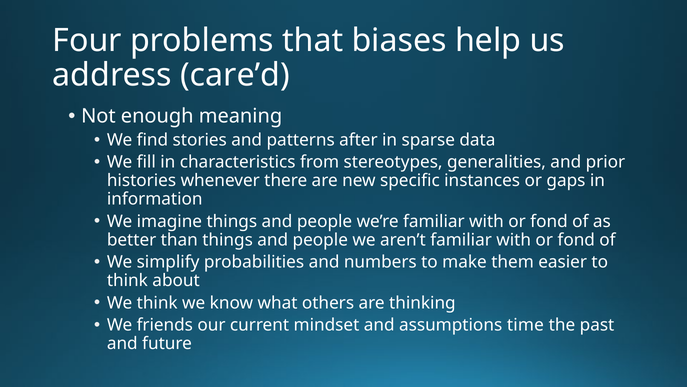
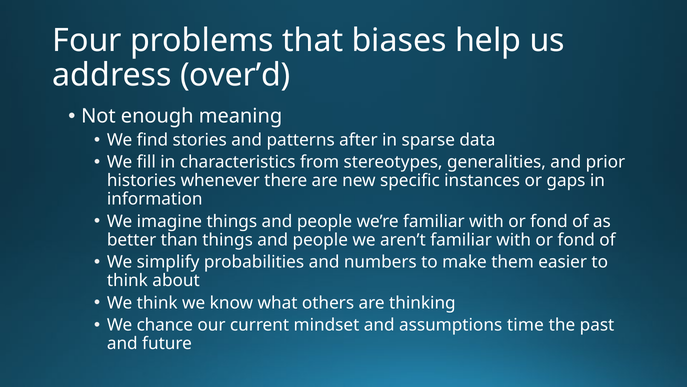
care’d: care’d -> over’d
friends: friends -> chance
